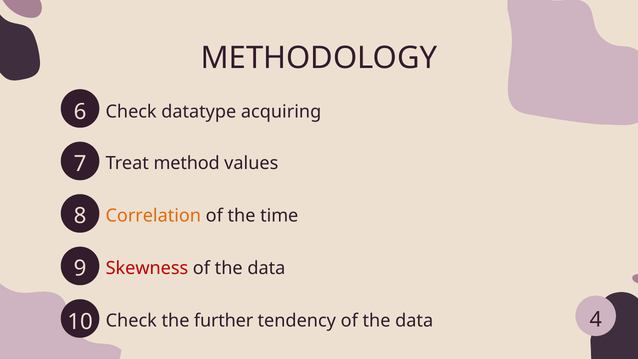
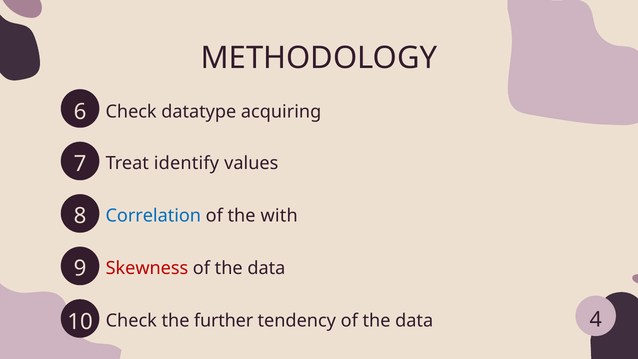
method: method -> identify
Correlation colour: orange -> blue
time: time -> with
